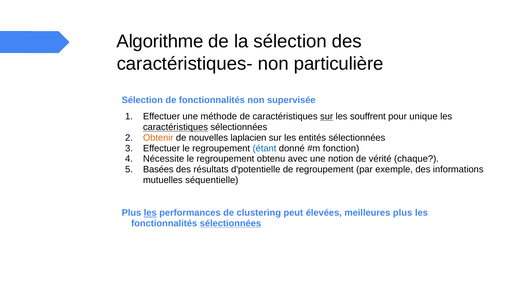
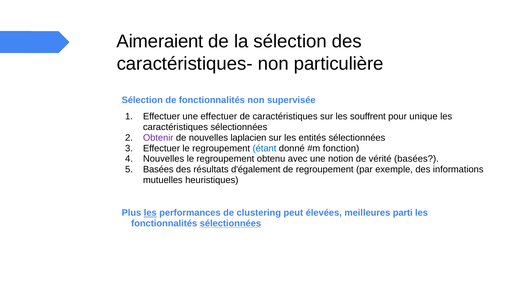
Algorithme: Algorithme -> Aimeraient
une méthode: méthode -> effectuer
sur at (327, 117) underline: present -> none
caractéristiques at (175, 127) underline: present -> none
Obtenir colour: orange -> purple
Nécessite at (164, 159): Nécessite -> Nouvelles
vérité chaque: chaque -> basées
d'potentielle: d'potentielle -> d'également
séquentielle: séquentielle -> heuristiques
meilleures plus: plus -> parti
